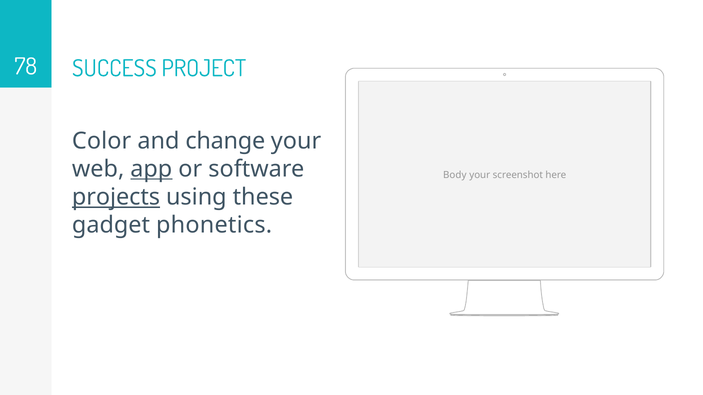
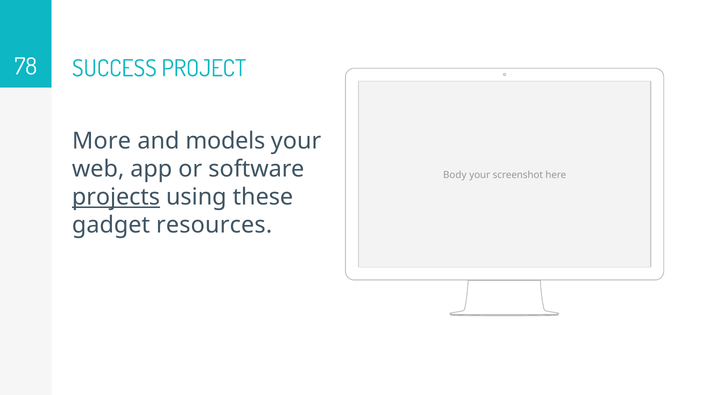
Color: Color -> More
change: change -> models
app underline: present -> none
phonetics: phonetics -> resources
